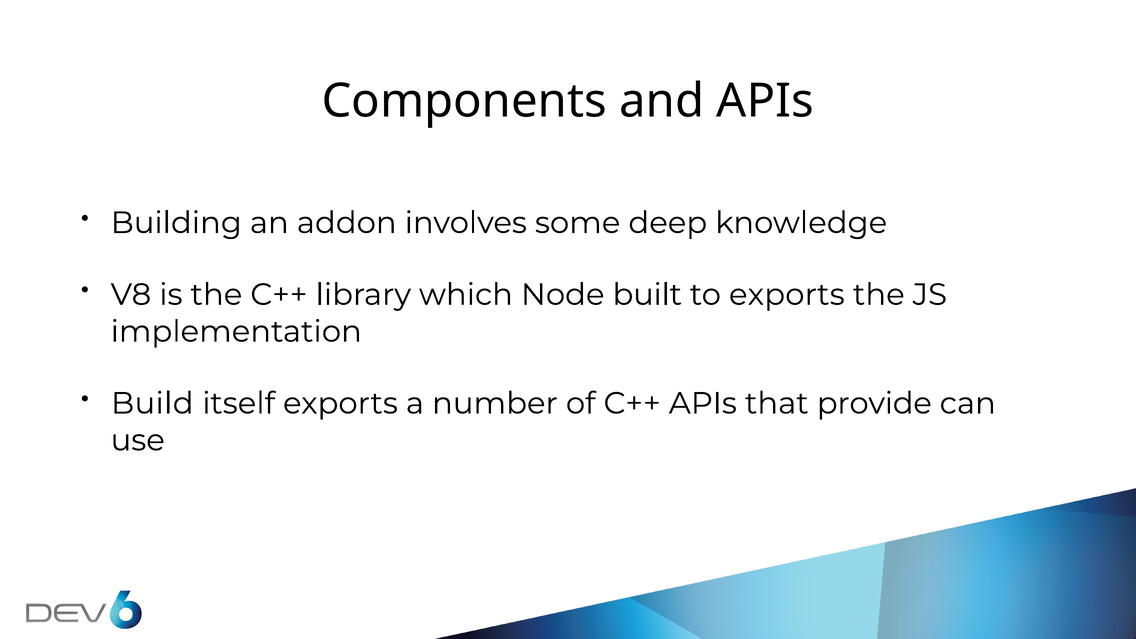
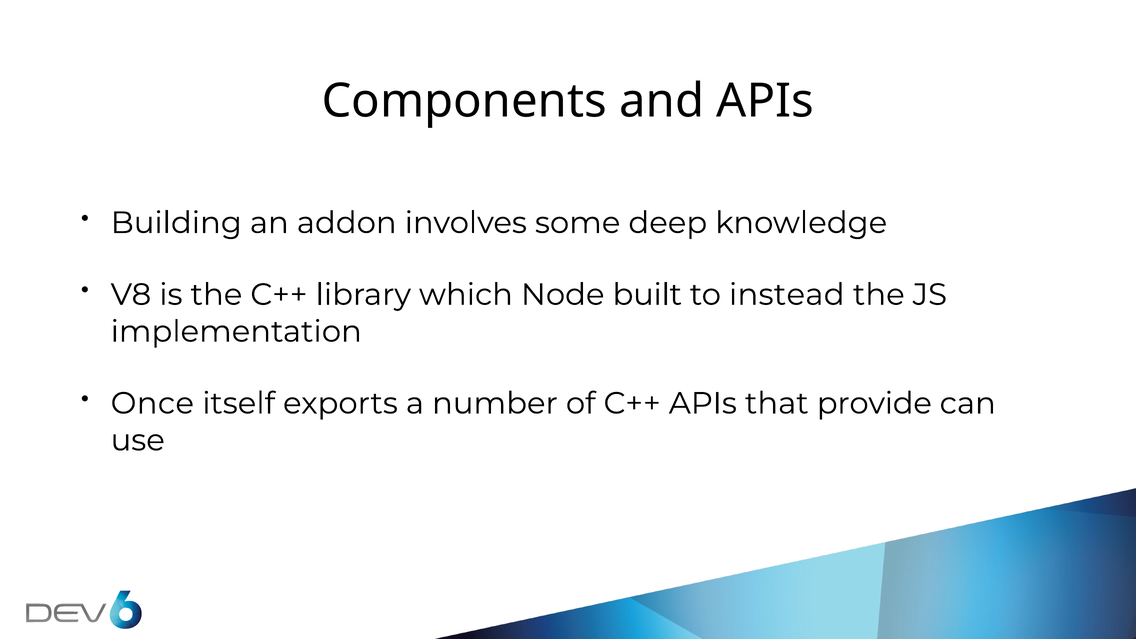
to exports: exports -> instead
Build: Build -> Once
